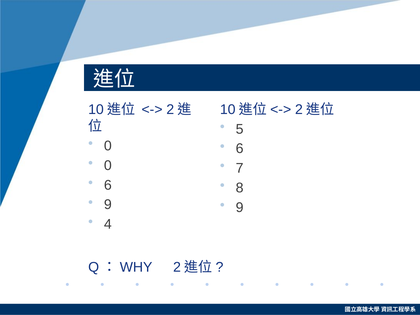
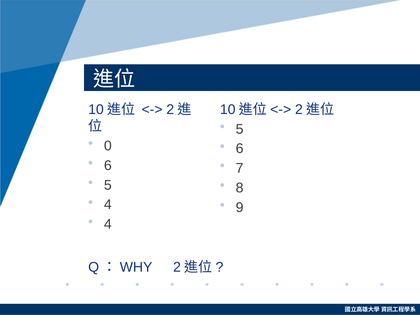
0 at (108, 165): 0 -> 6
6 at (108, 185): 6 -> 5
9 at (108, 205): 9 -> 4
